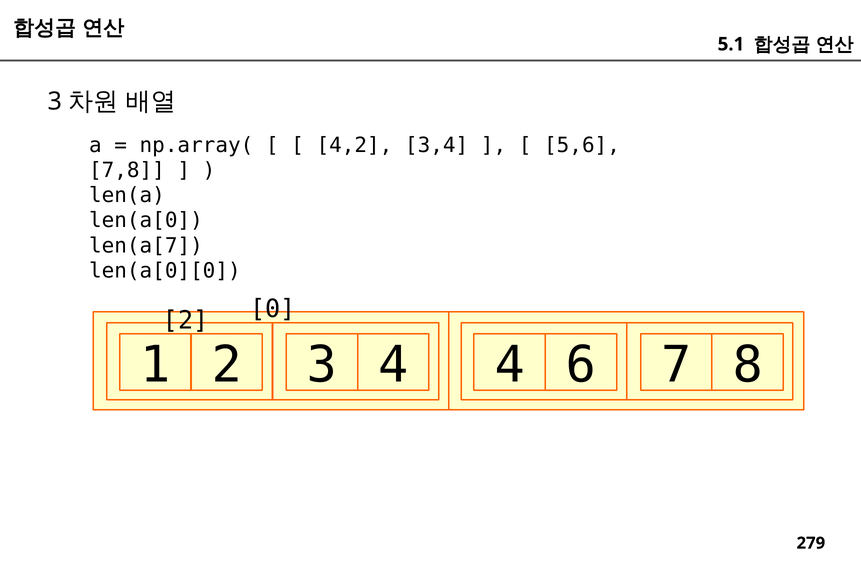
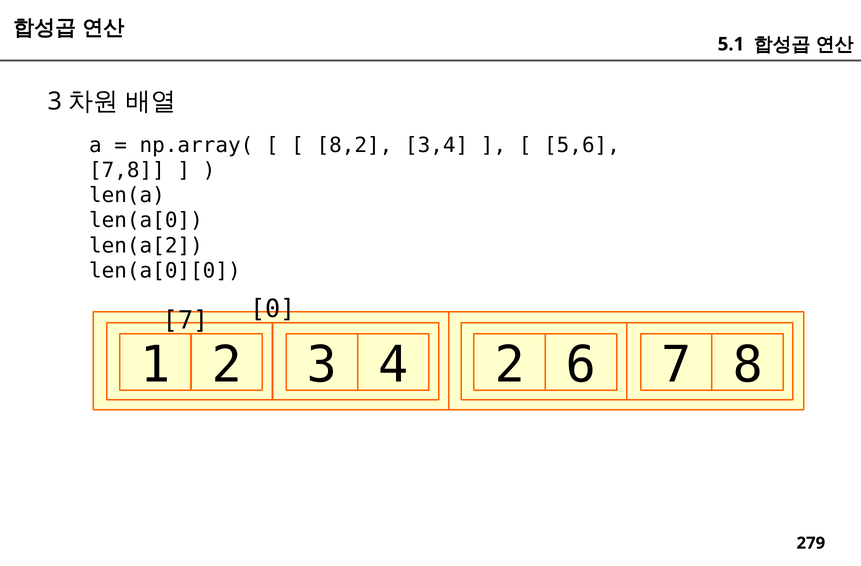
4,2: 4,2 -> 8,2
len(a[7: len(a[7 -> len(a[2
2 at (186, 320): 2 -> 7
4 4: 4 -> 2
